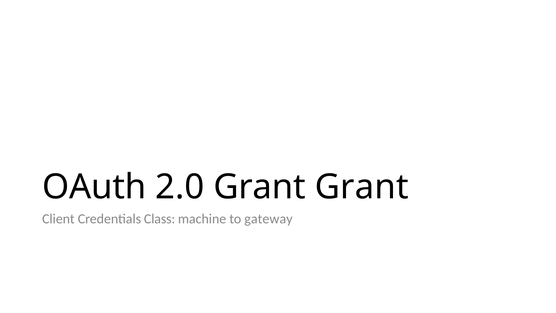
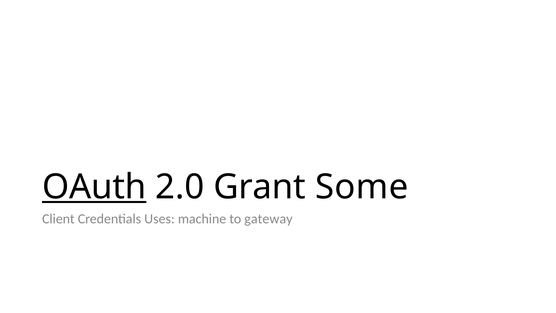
OAuth underline: none -> present
Grant Grant: Grant -> Some
Class: Class -> Uses
